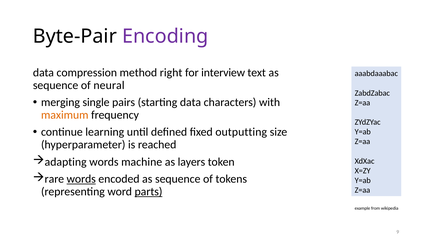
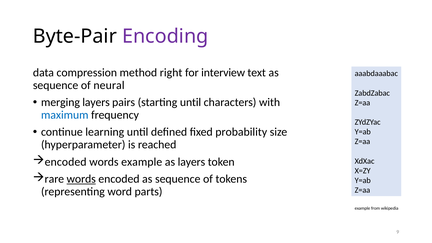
merging single: single -> layers
starting data: data -> until
maximum colour: orange -> blue
outputting: outputting -> probability
adapting at (66, 162): adapting -> encoded
words machine: machine -> example
parts underline: present -> none
